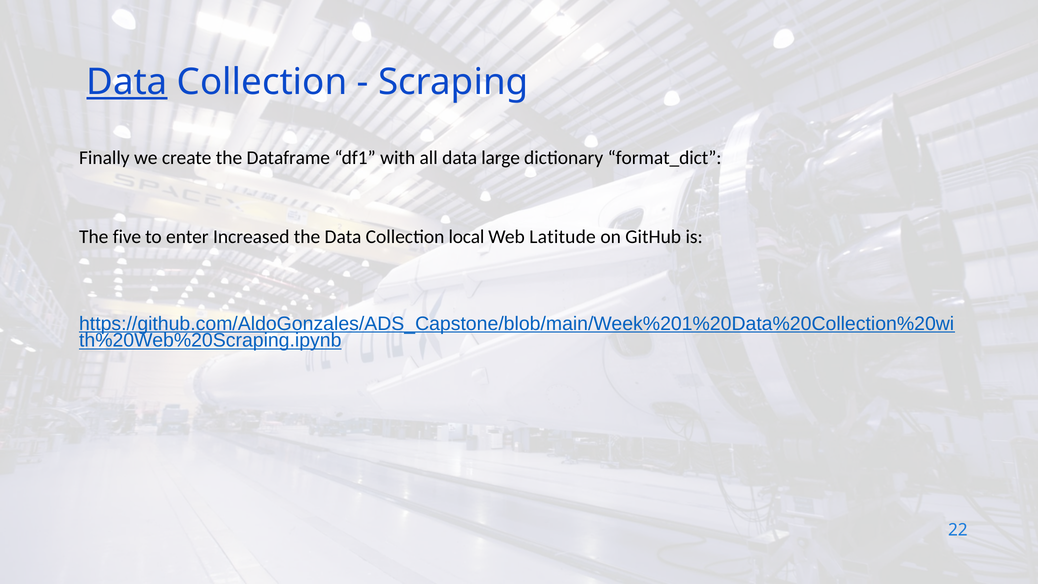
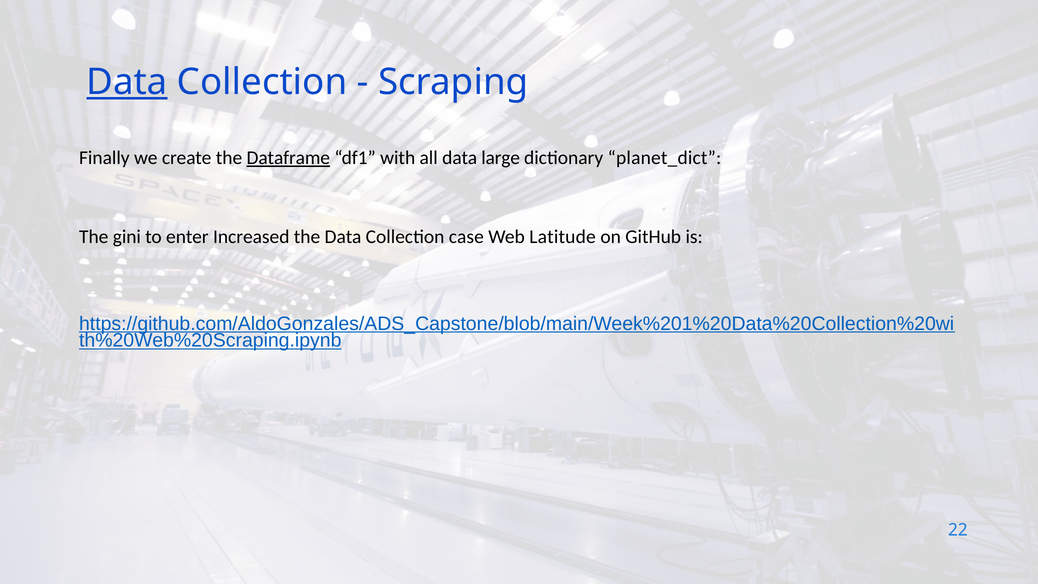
Dataframe underline: none -> present
format_dict: format_dict -> planet_dict
five: five -> gini
local: local -> case
